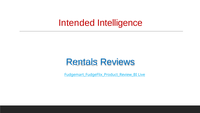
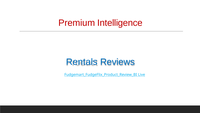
Intended: Intended -> Premium
